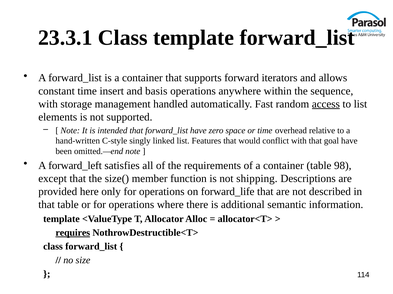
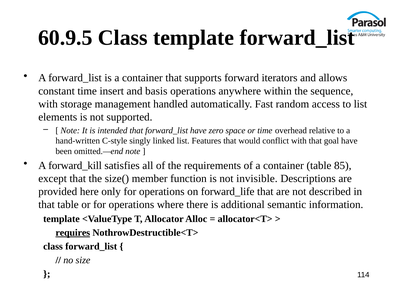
23.3.1: 23.3.1 -> 60.9.5
access underline: present -> none
forward_left: forward_left -> forward_kill
98: 98 -> 85
shipping: shipping -> invisible
